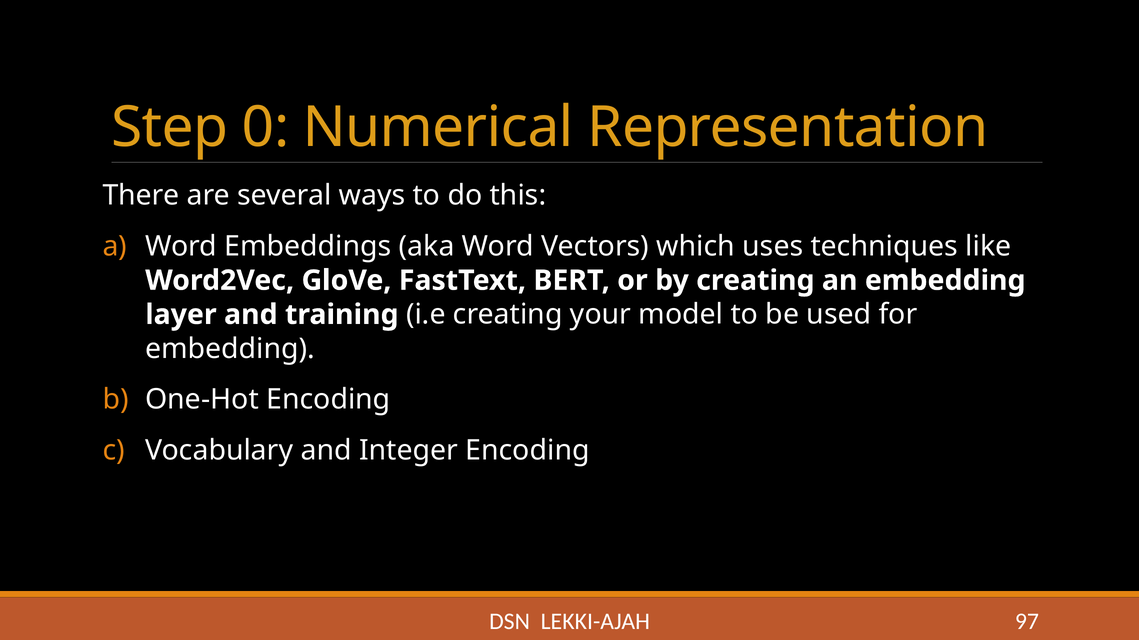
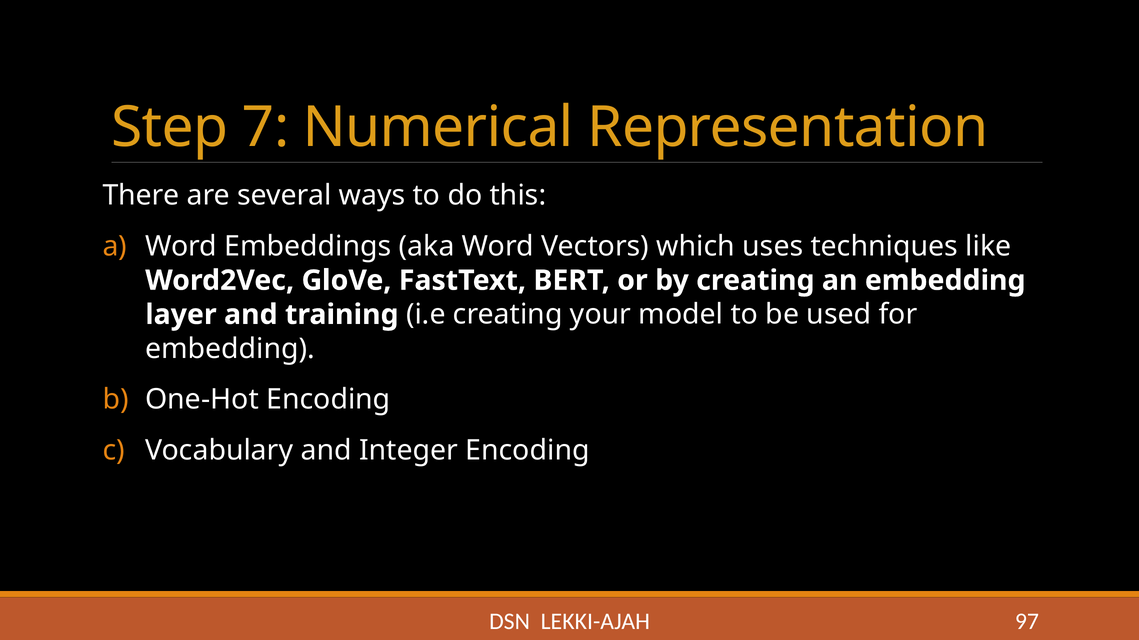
0: 0 -> 7
